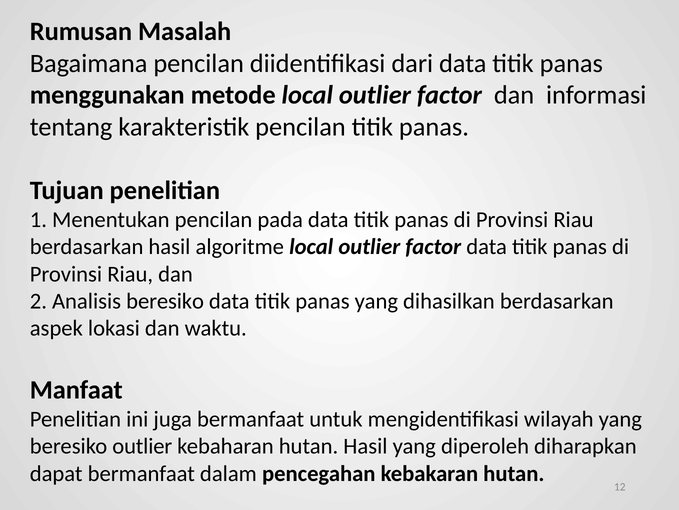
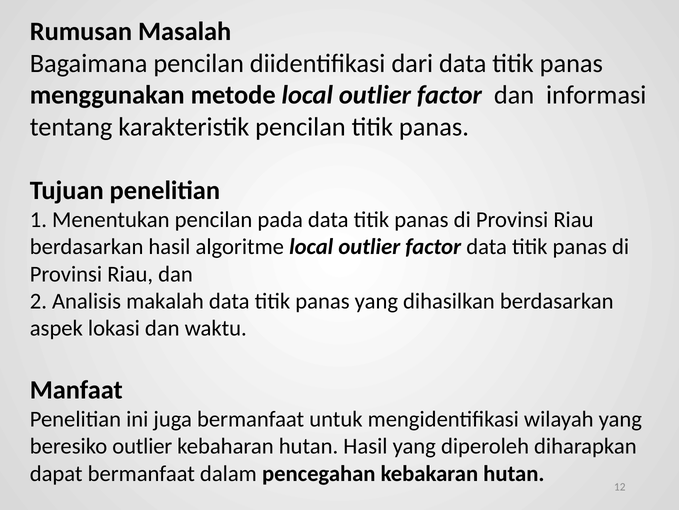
Analisis beresiko: beresiko -> makalah
